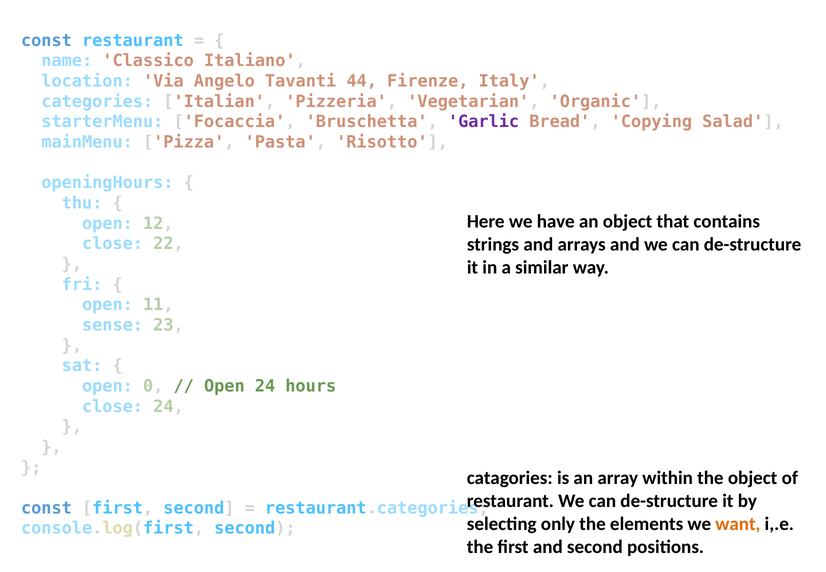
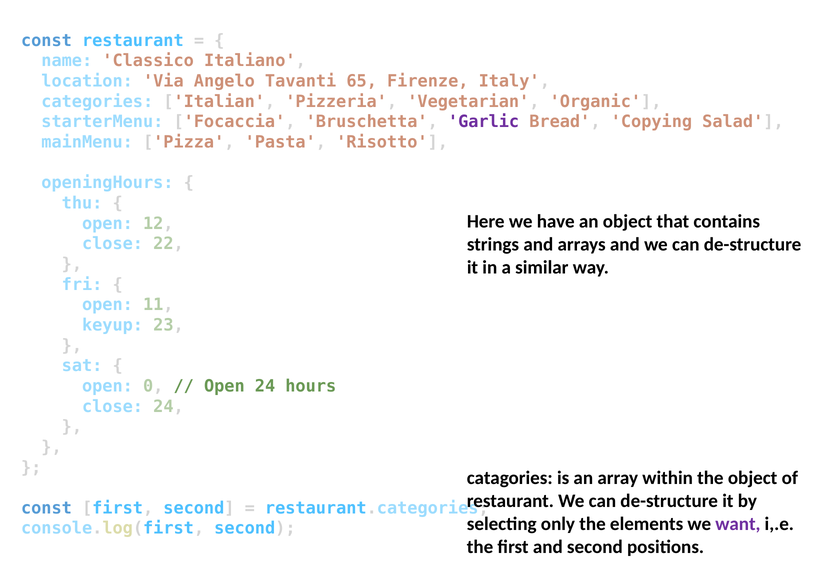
44: 44 -> 65
sense: sense -> keyup
want colour: orange -> purple
